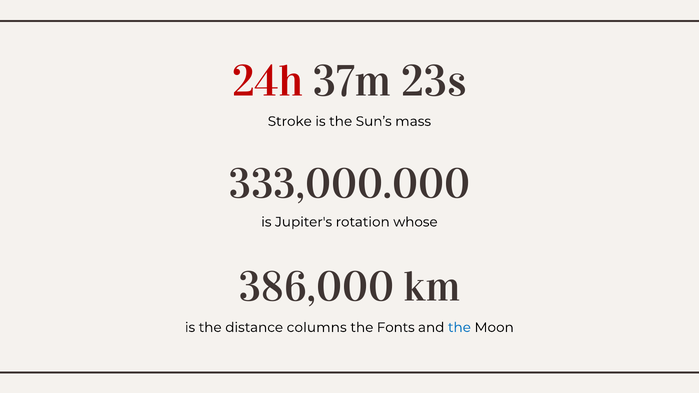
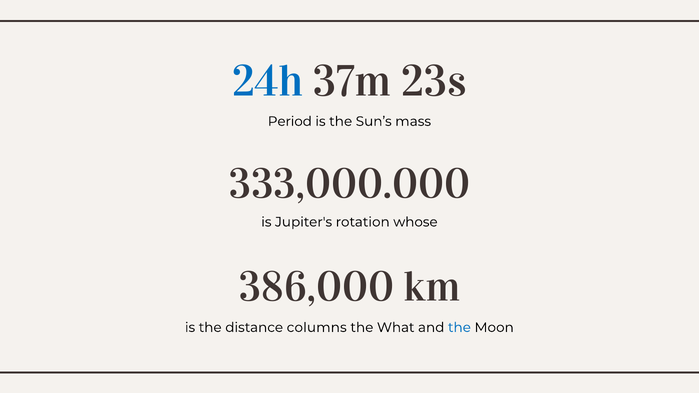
24h colour: red -> blue
Stroke: Stroke -> Period
Fonts: Fonts -> What
